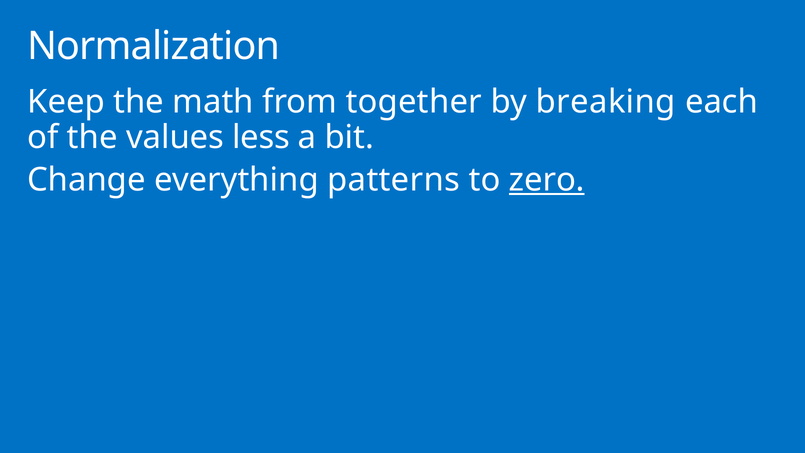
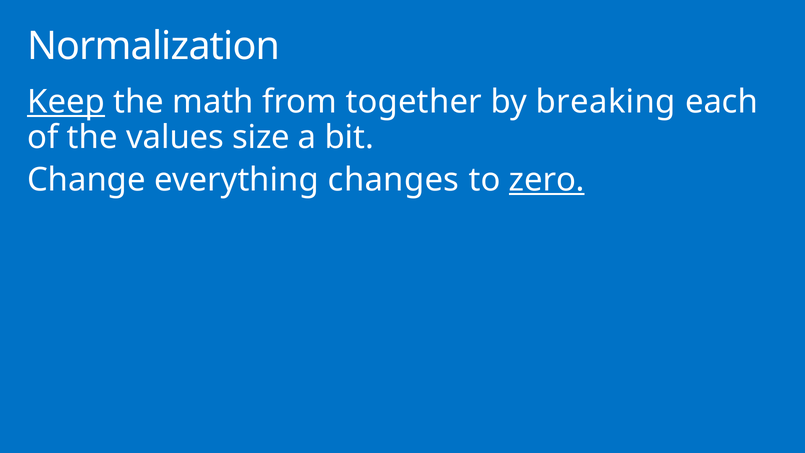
Keep underline: none -> present
less: less -> size
patterns: patterns -> changes
